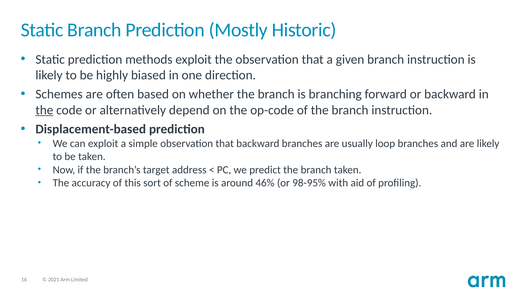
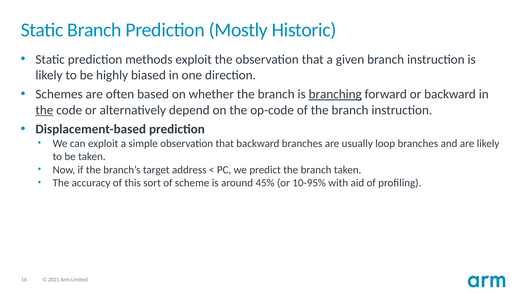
branching underline: none -> present
46%: 46% -> 45%
98-95%: 98-95% -> 10-95%
